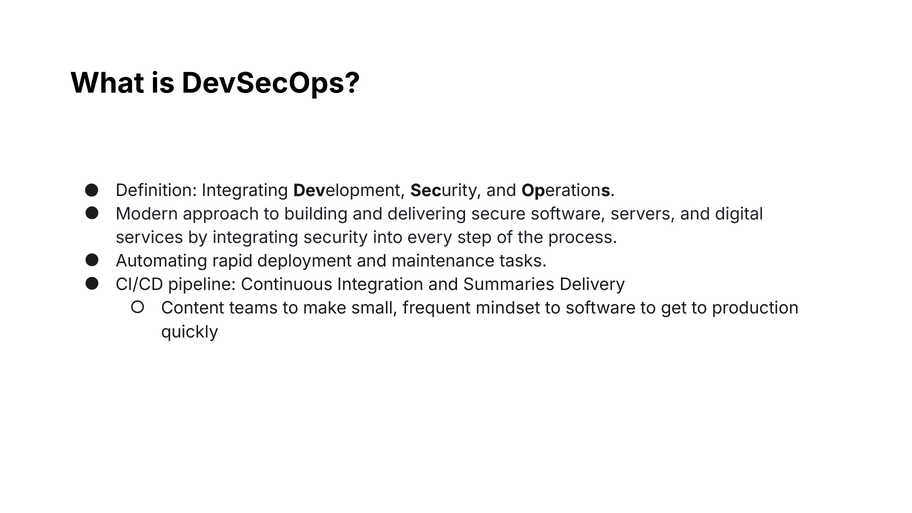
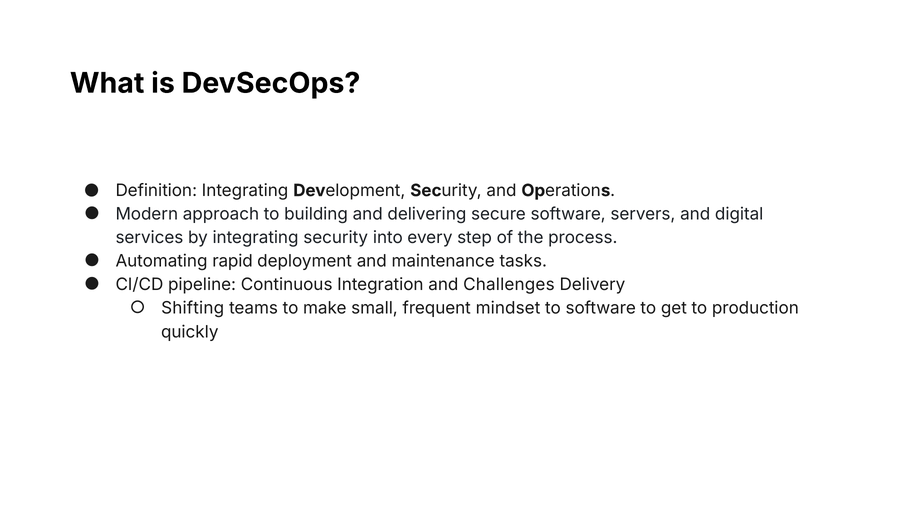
Summaries: Summaries -> Challenges
Content: Content -> Shifting
